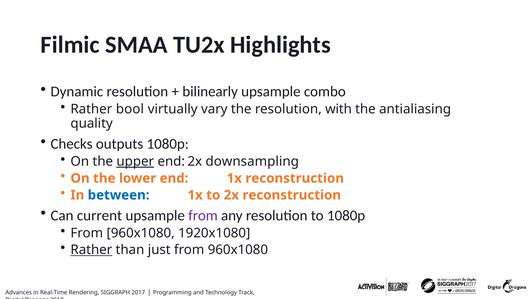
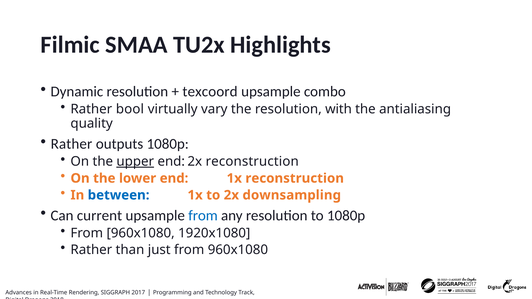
bilinearly: bilinearly -> texcoord
Checks at (72, 144): Checks -> Rather
downsampling at (252, 162): downsampling -> reconstruction
2x reconstruction: reconstruction -> downsampling
from at (203, 216) colour: purple -> blue
Rather at (91, 250) underline: present -> none
